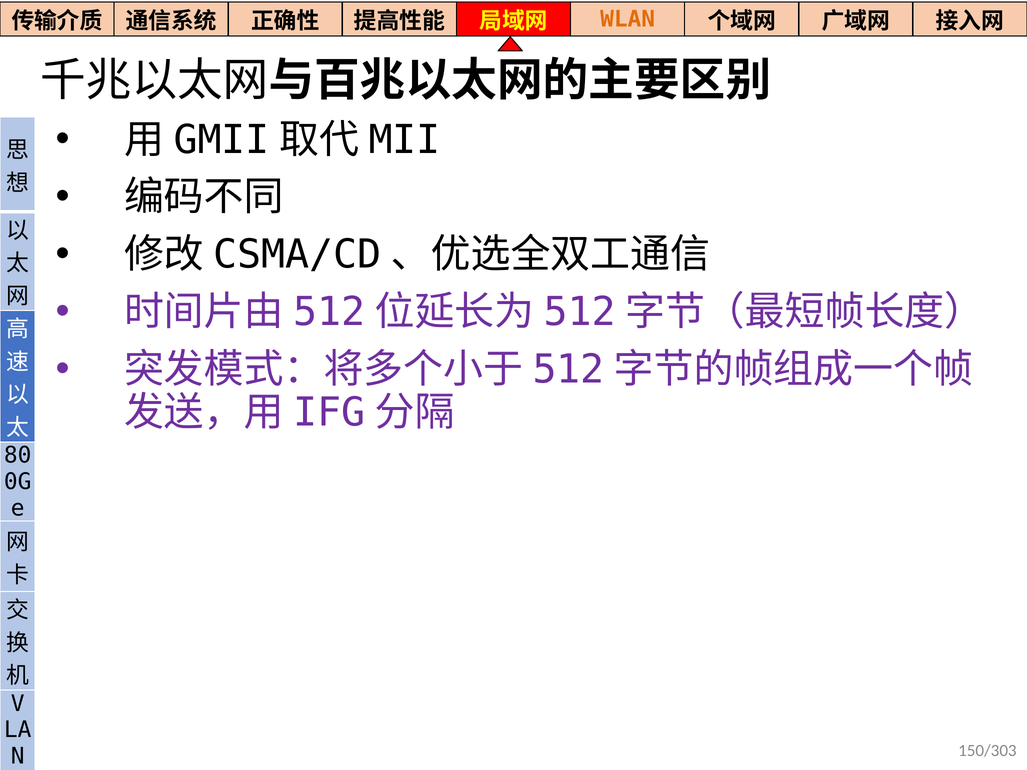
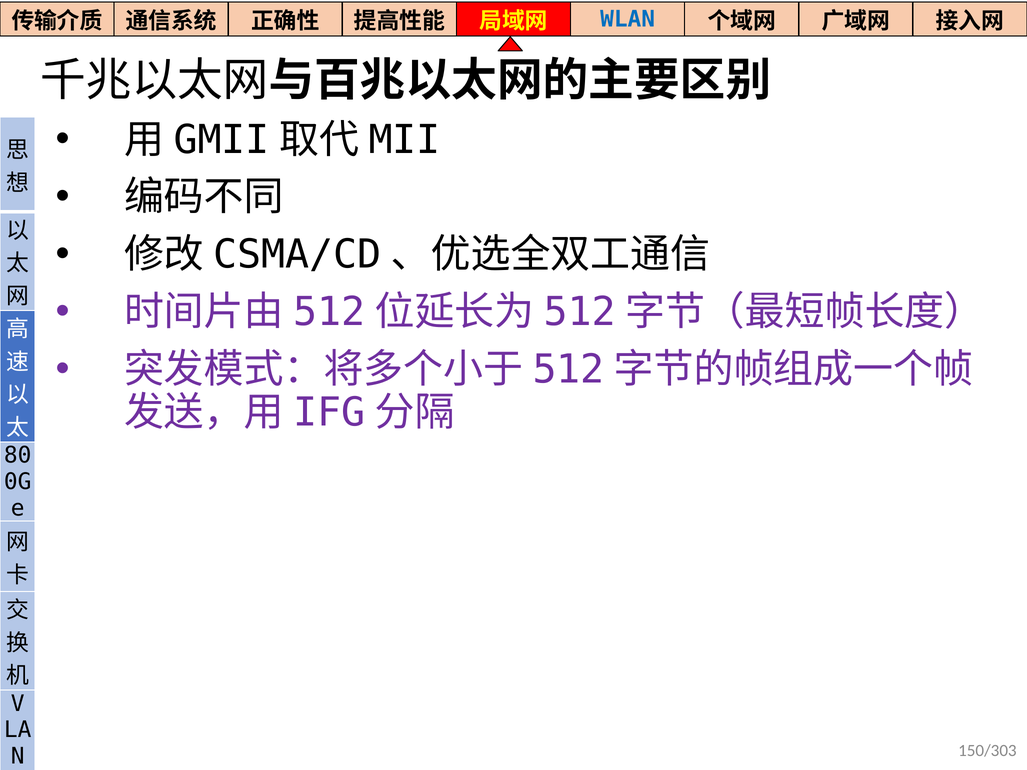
WLAN colour: orange -> blue
